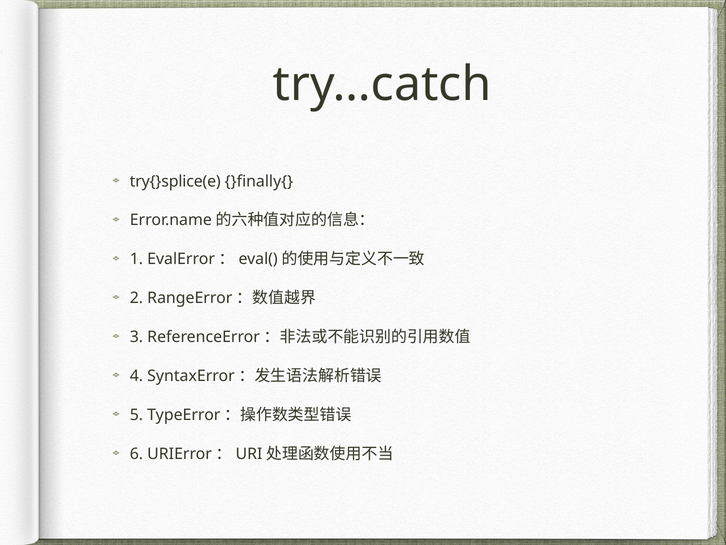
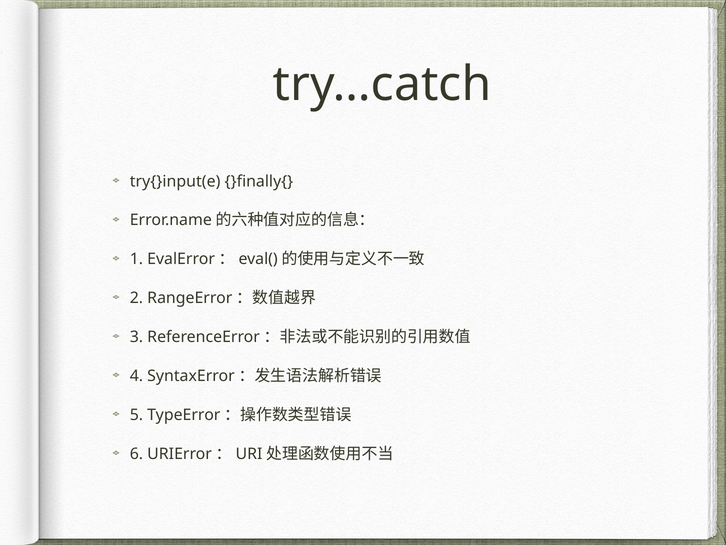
try{}splice(e: try{}splice(e -> try{}input(e
